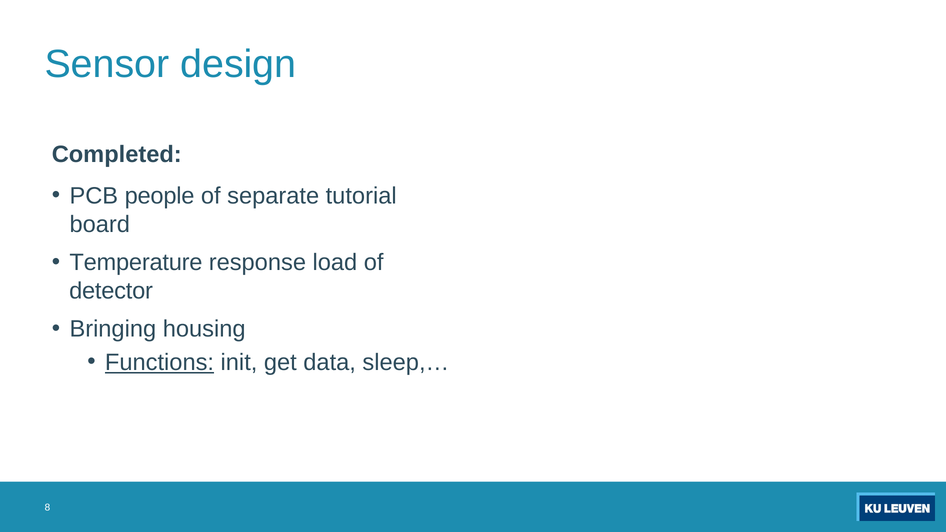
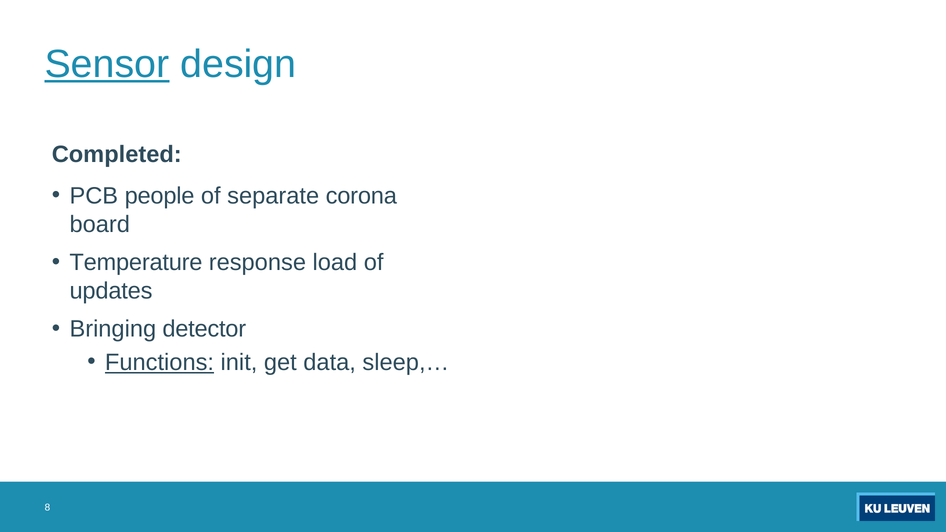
Sensor underline: none -> present
tutorial: tutorial -> corona
detector: detector -> updates
housing: housing -> detector
